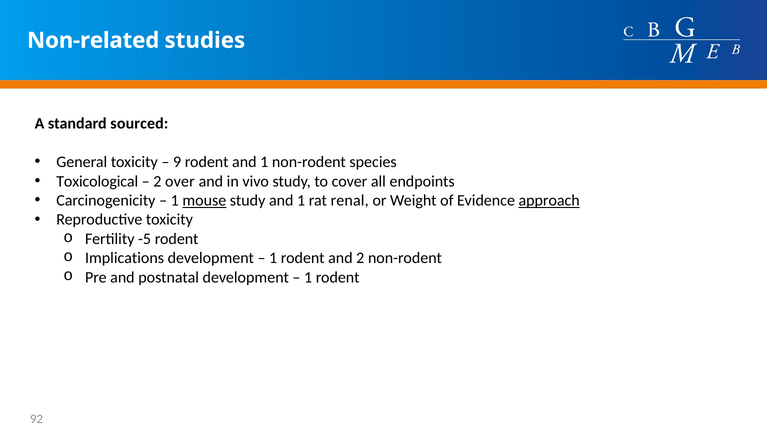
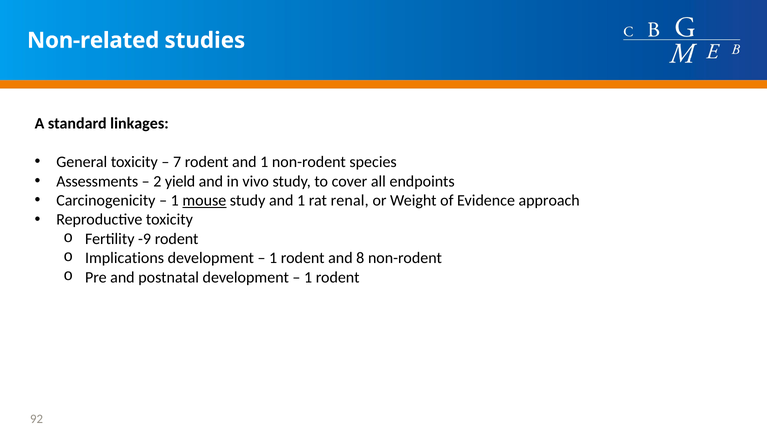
sourced: sourced -> linkages
9: 9 -> 7
Toxicological: Toxicological -> Assessments
over: over -> yield
approach underline: present -> none
-5: -5 -> -9
and 2: 2 -> 8
